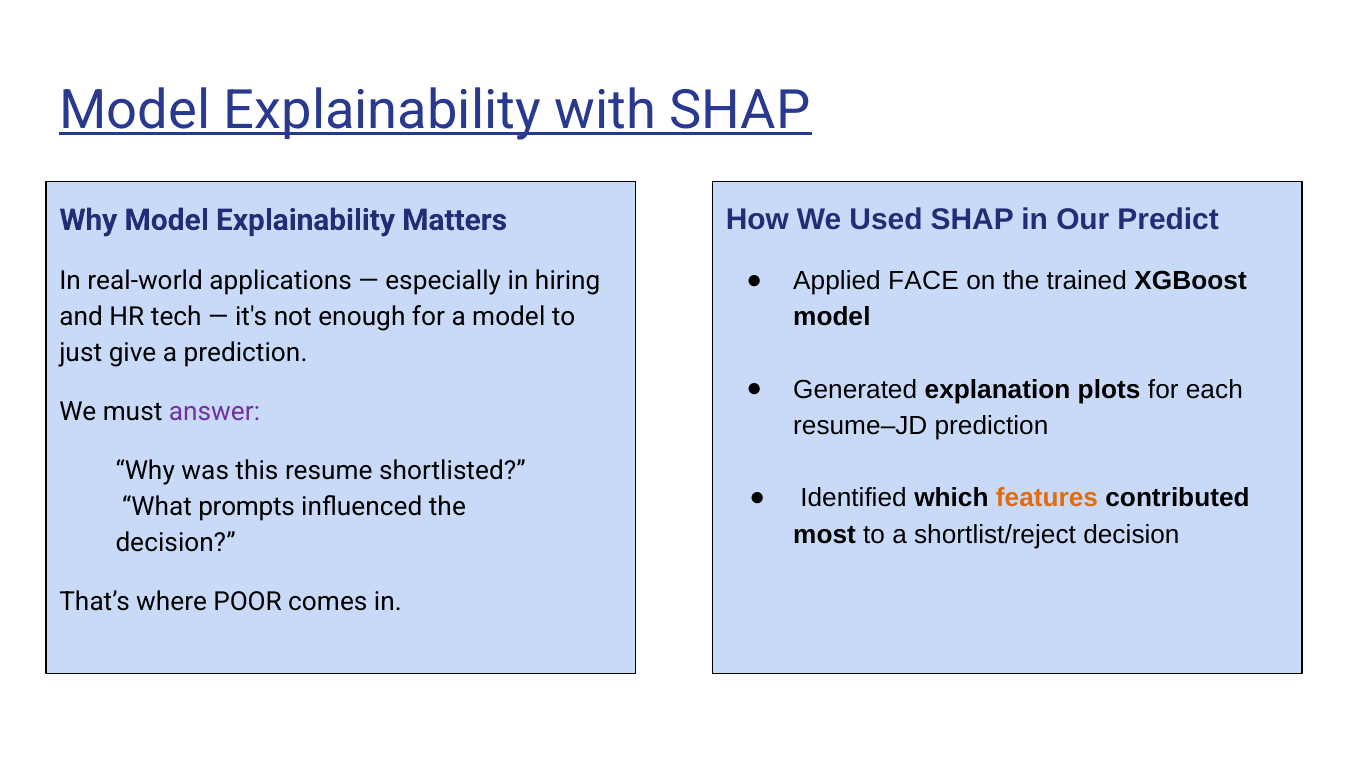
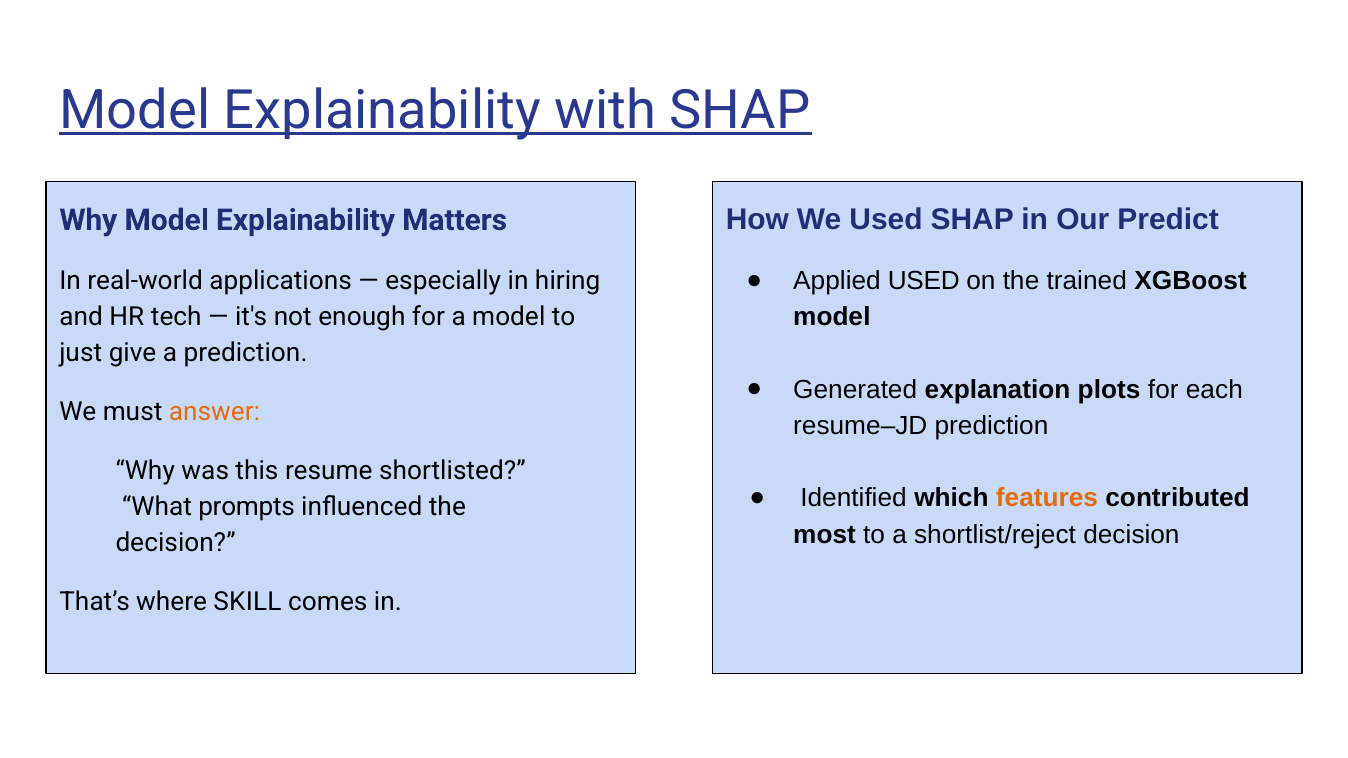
Applied FACE: FACE -> USED
answer colour: purple -> orange
POOR: POOR -> SKILL
